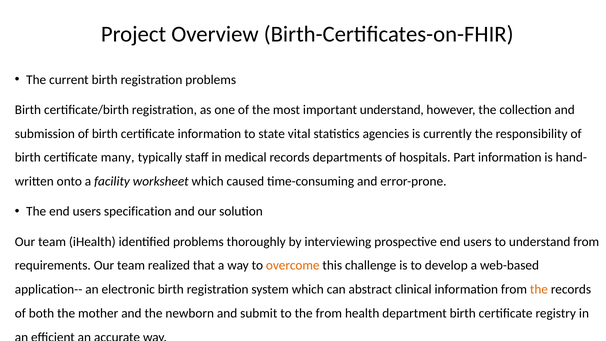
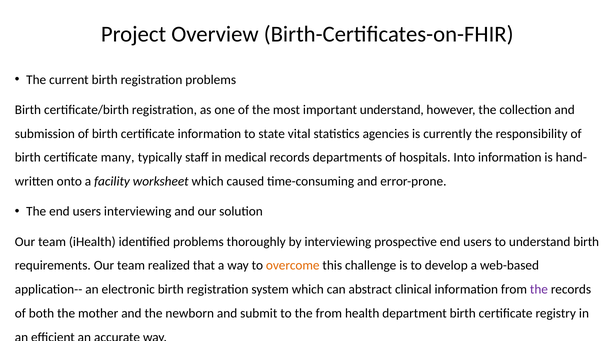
Part: Part -> Into
users specification: specification -> interviewing
understand from: from -> birth
the at (539, 289) colour: orange -> purple
